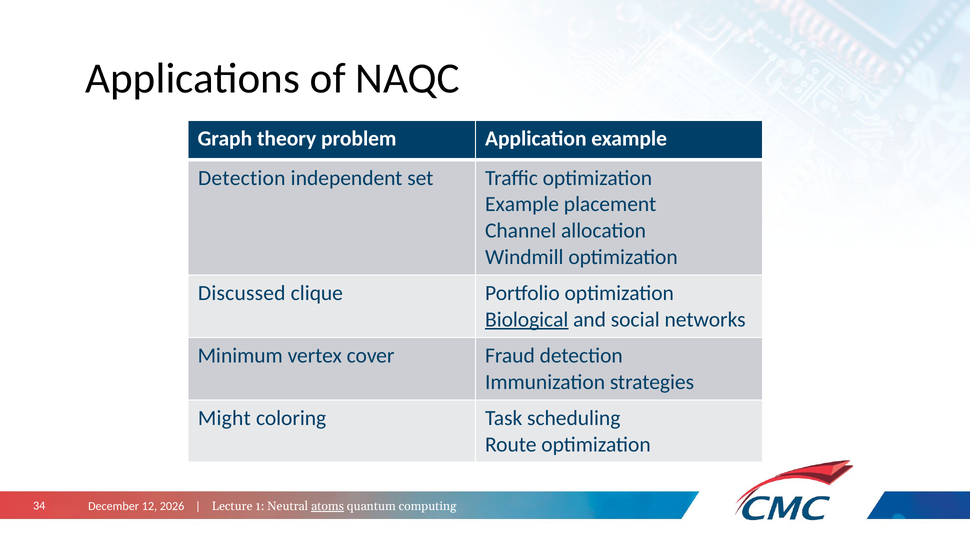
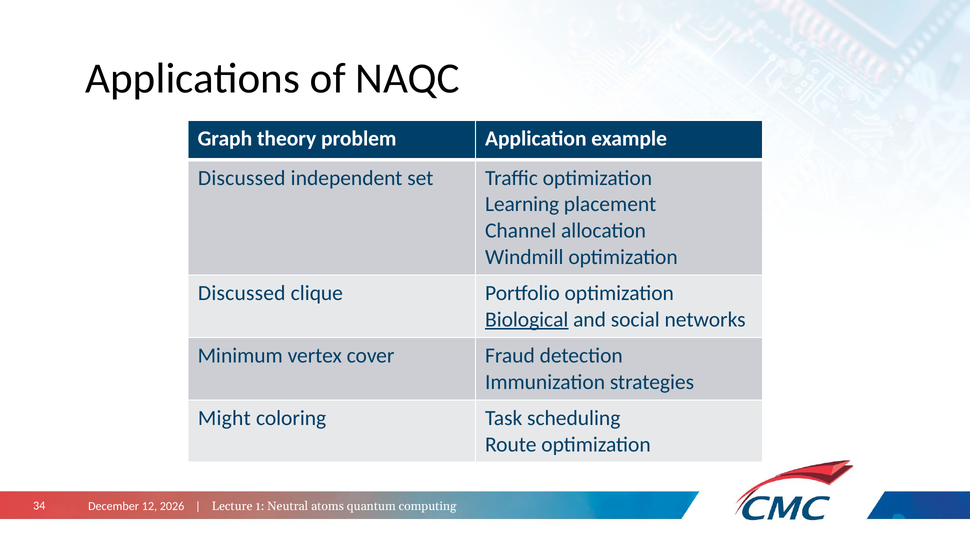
Detection at (242, 178): Detection -> Discussed
Example at (522, 204): Example -> Learning
atoms underline: present -> none
